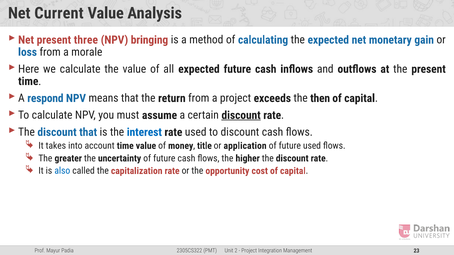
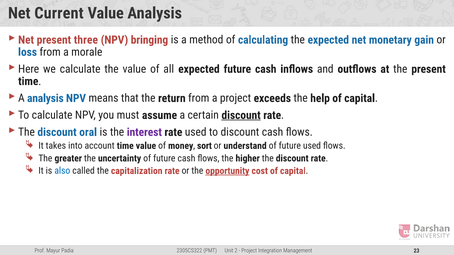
A respond: respond -> analysis
then: then -> help
discount that: that -> oral
interest colour: blue -> purple
title: title -> sort
application: application -> understand
opportunity underline: none -> present
